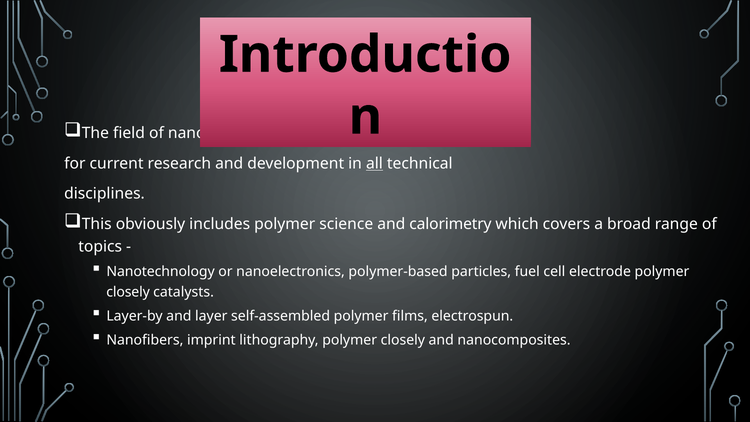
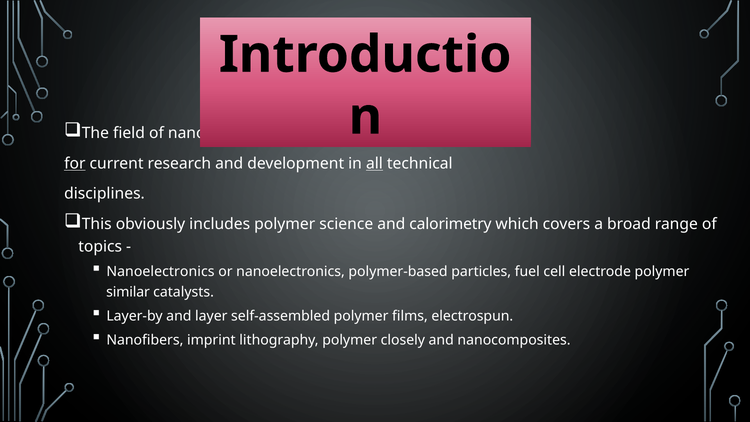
for underline: none -> present
Nanotechnology at (161, 272): Nanotechnology -> Nanoelectronics
closely at (128, 292): closely -> similar
